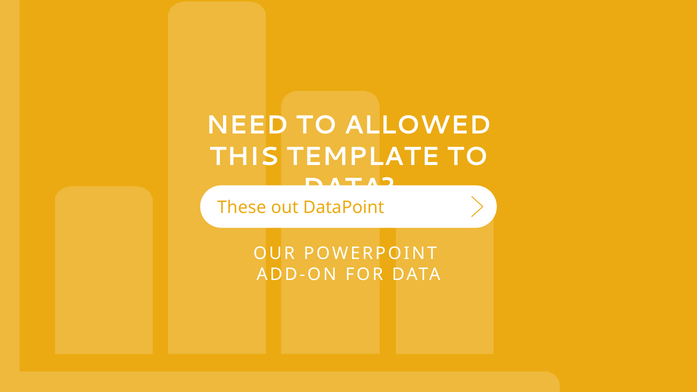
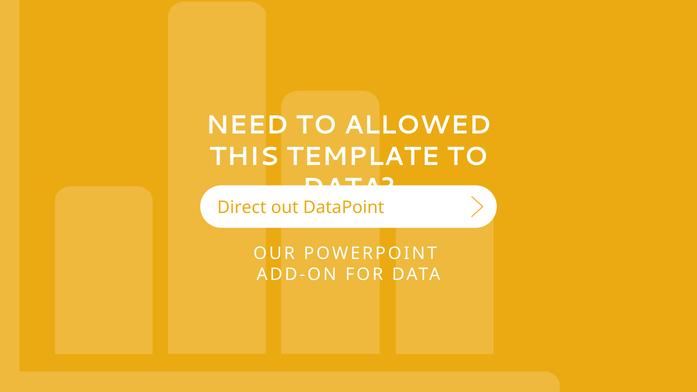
These: These -> Direct
